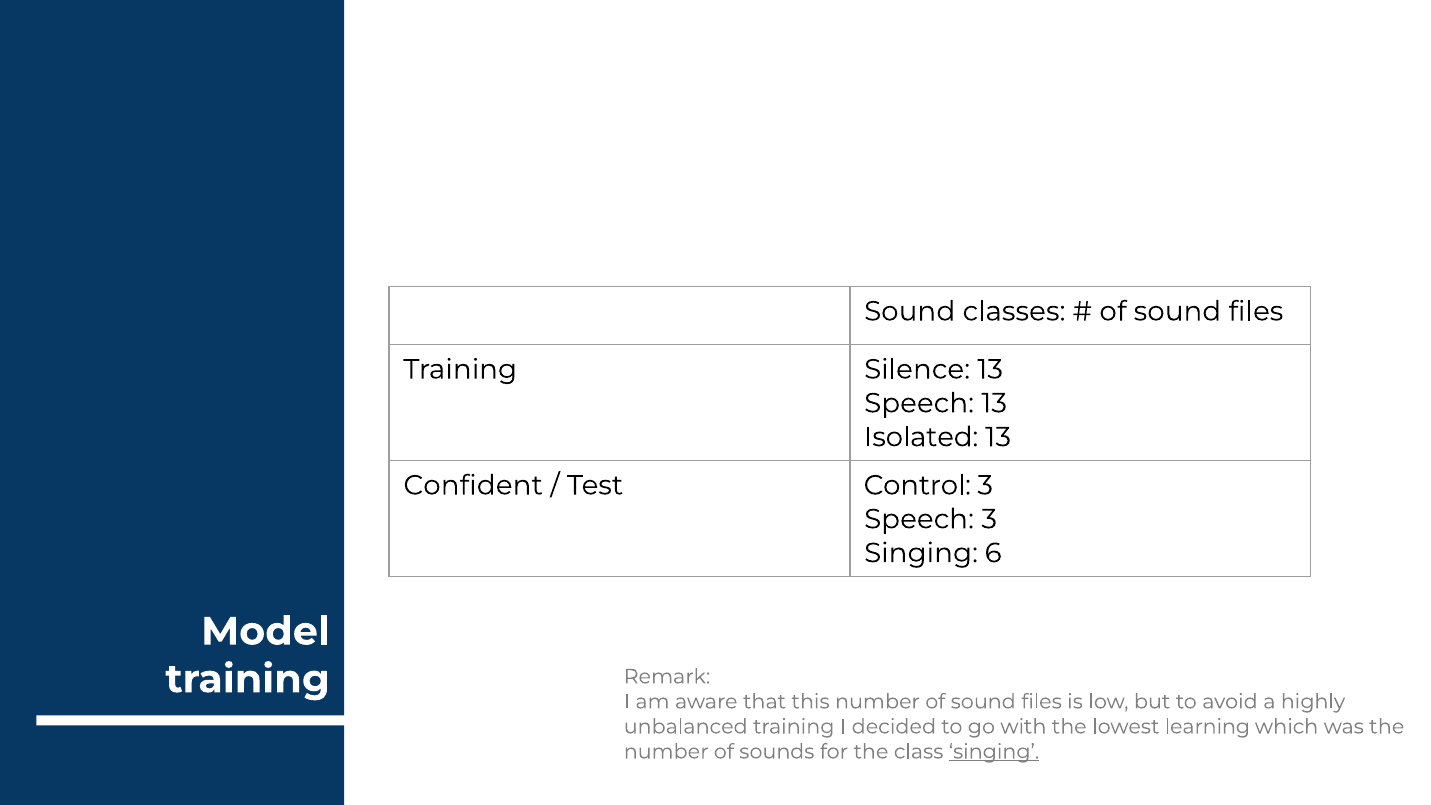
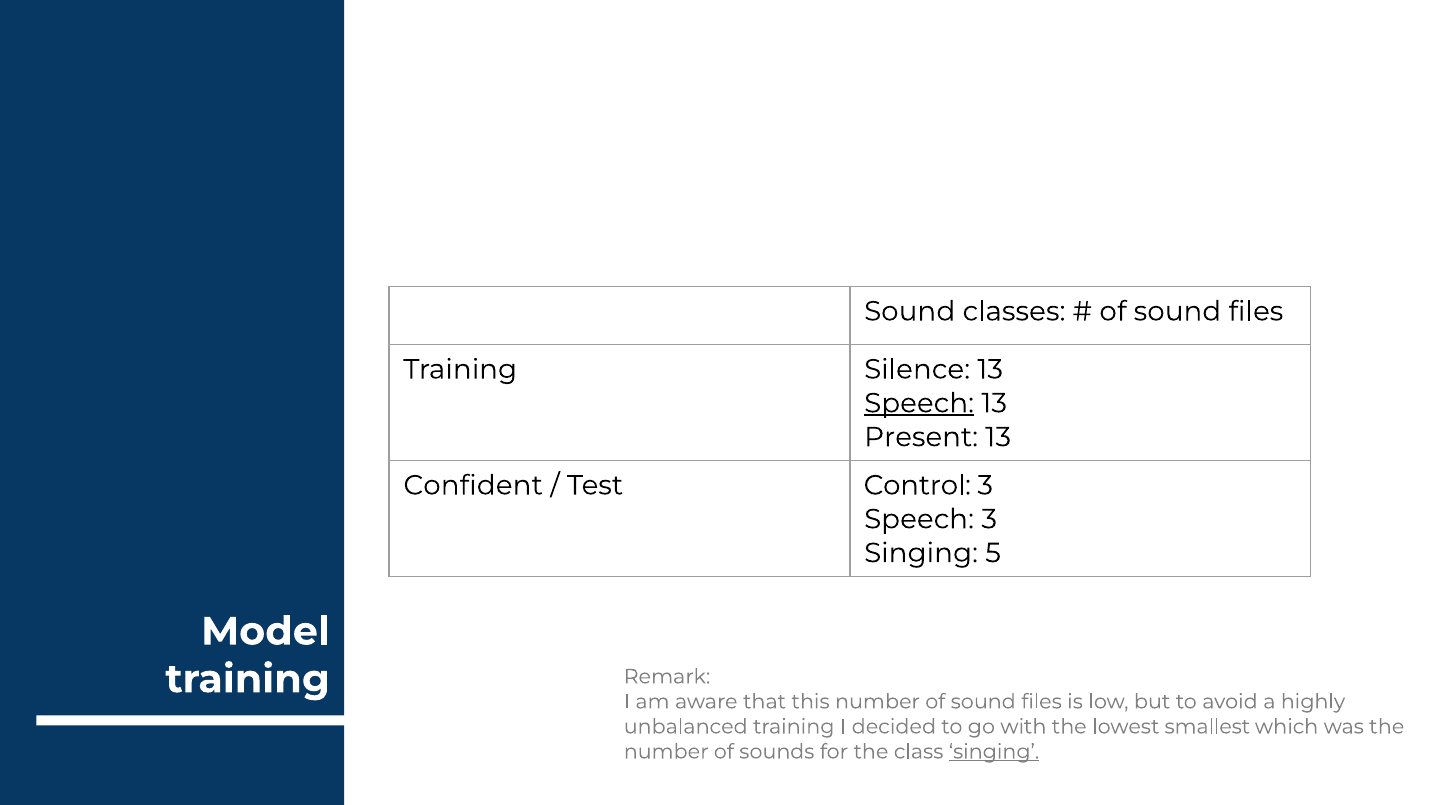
Speech at (919, 403) underline: none -> present
Isolated: Isolated -> Present
6: 6 -> 5
learning: learning -> smallest
